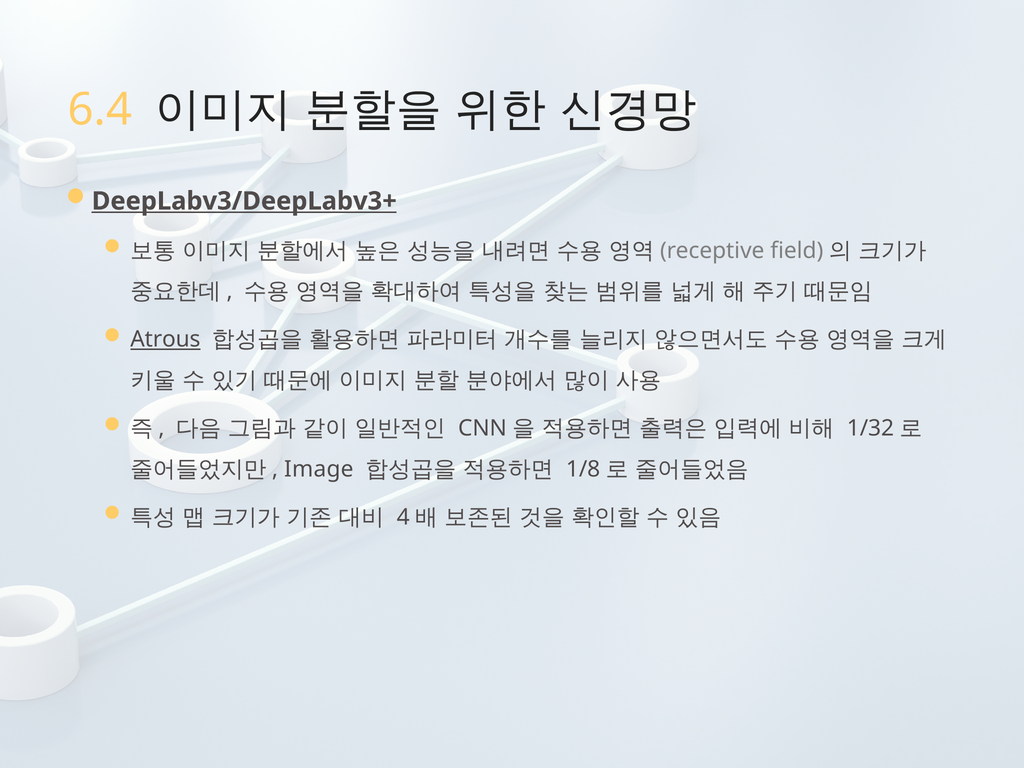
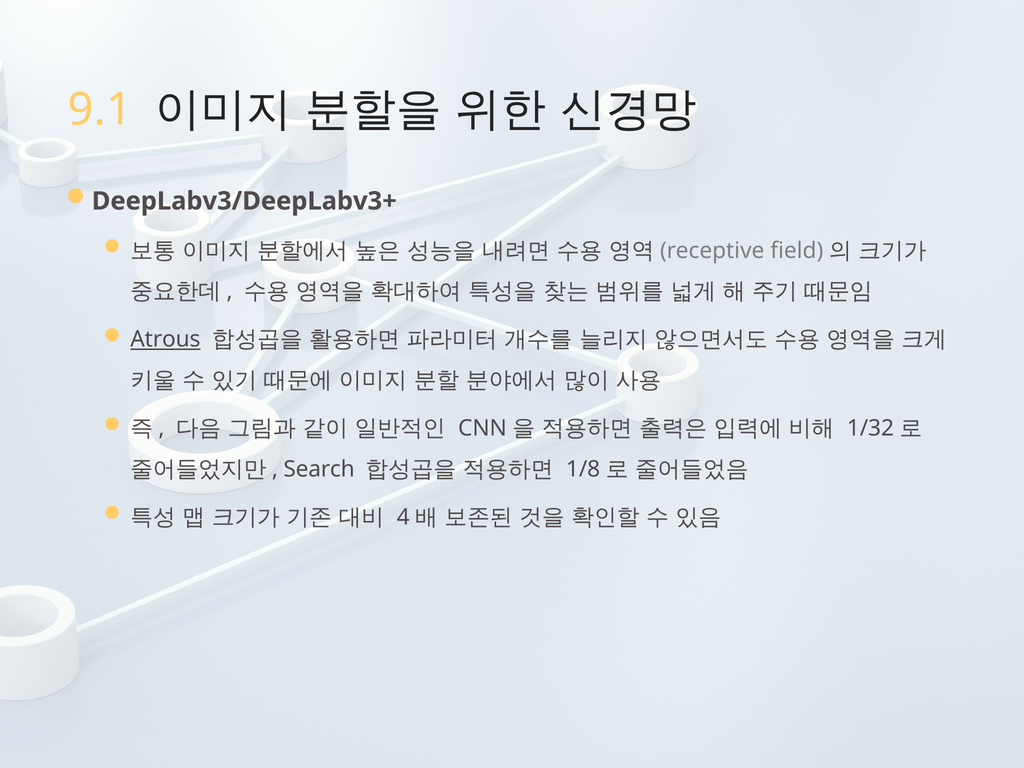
6.4: 6.4 -> 9.1
DeepLabv3/DeepLabv3+ underline: present -> none
Image: Image -> Search
